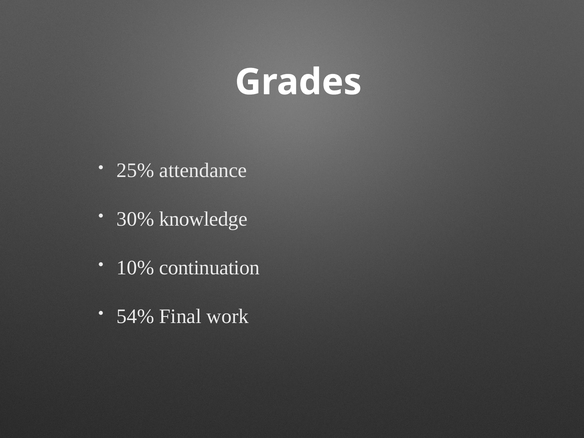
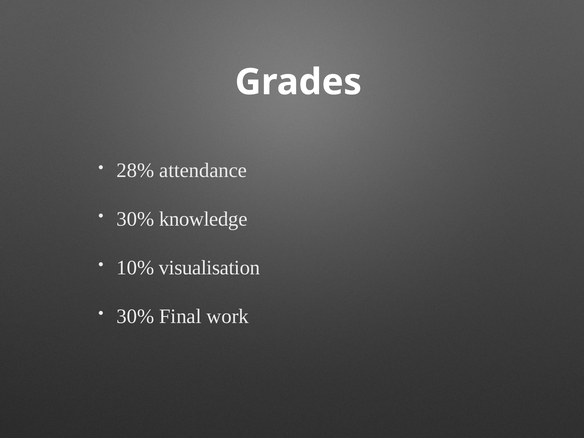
25%: 25% -> 28%
continuation: continuation -> visualisation
54% at (135, 316): 54% -> 30%
